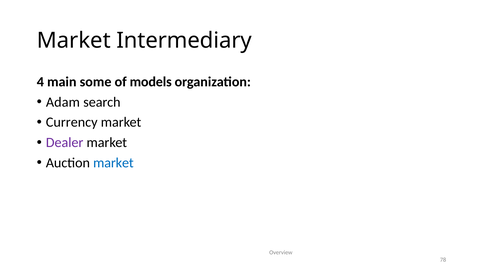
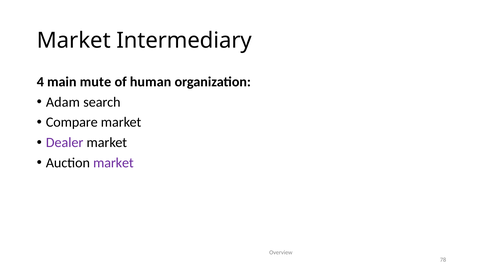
some: some -> mute
models: models -> human
Currency: Currency -> Compare
market at (113, 163) colour: blue -> purple
